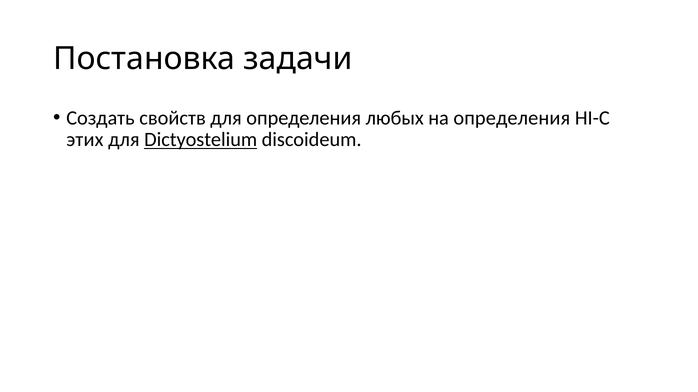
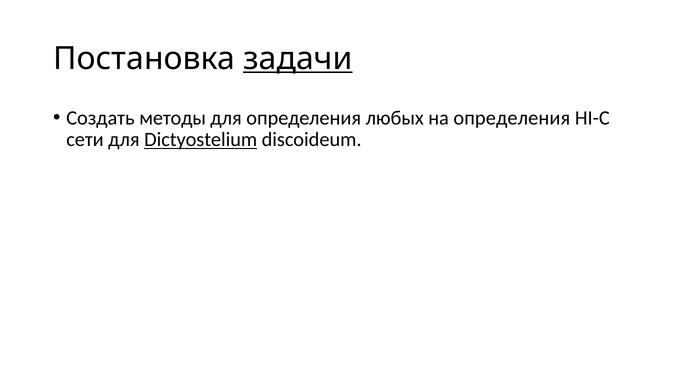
задачи underline: none -> present
свойств: свойств -> методы
этих: этих -> сети
